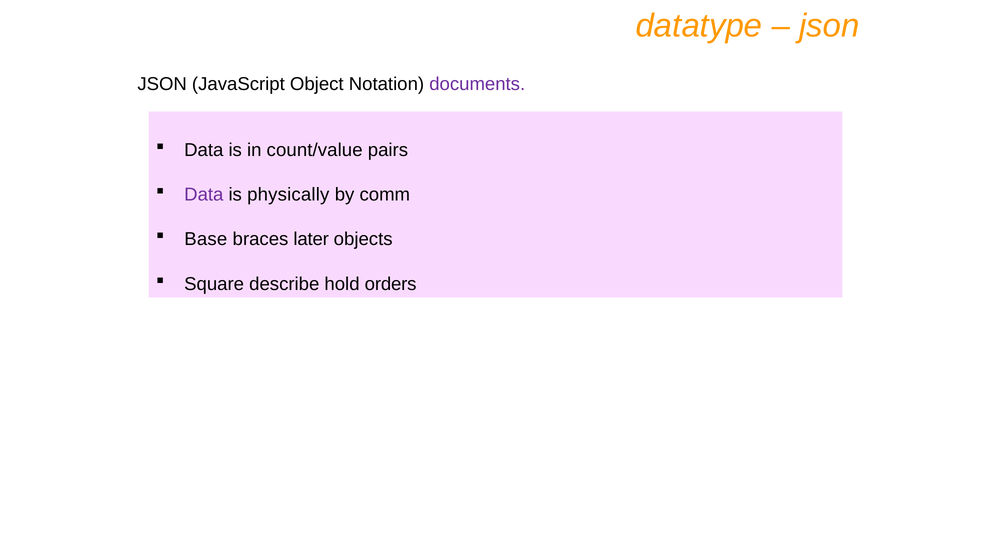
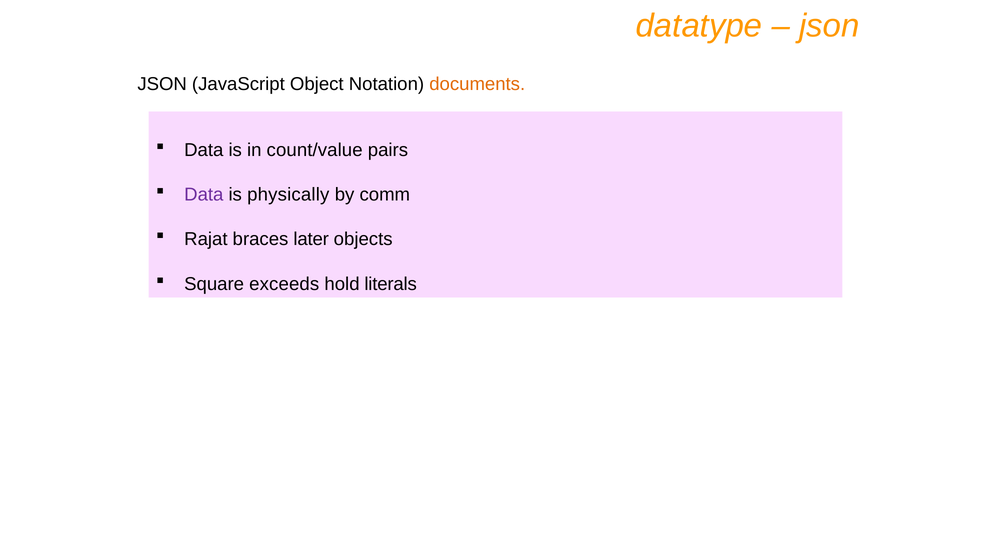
documents colour: purple -> orange
Base: Base -> Rajat
describe: describe -> exceeds
orders: orders -> literals
